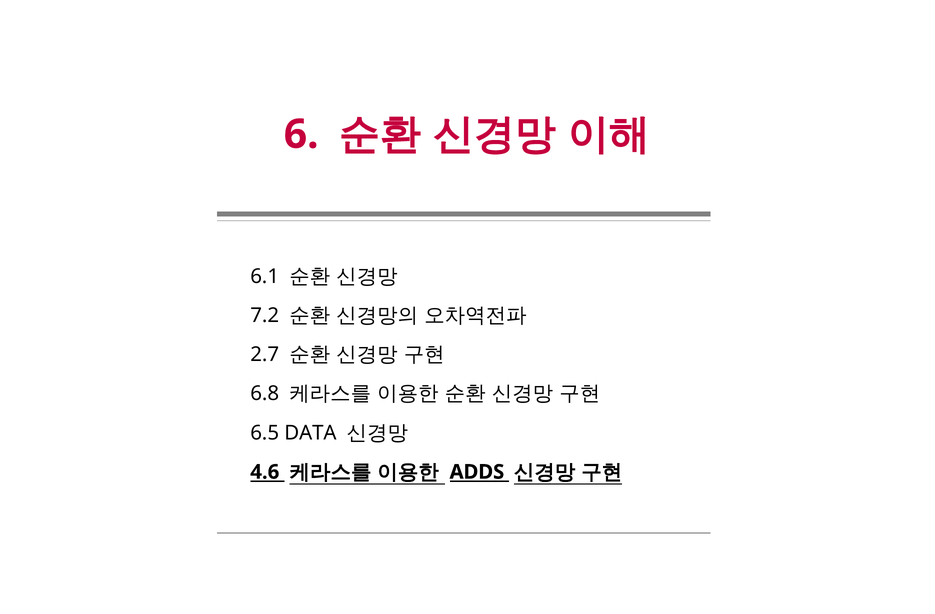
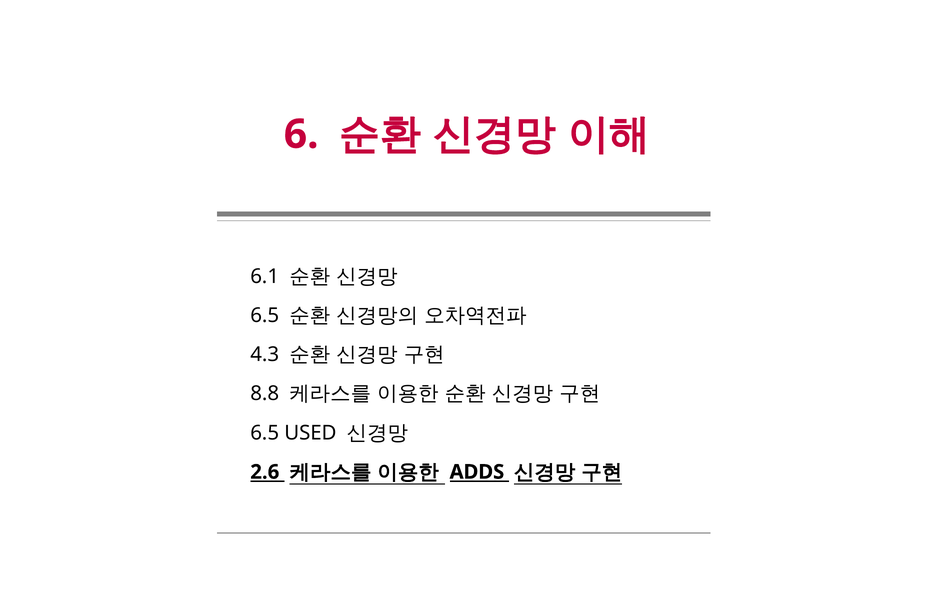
7.2 at (265, 316): 7.2 -> 6.5
2.7: 2.7 -> 4.3
6.8: 6.8 -> 8.8
DATA: DATA -> USED
4.6: 4.6 -> 2.6
